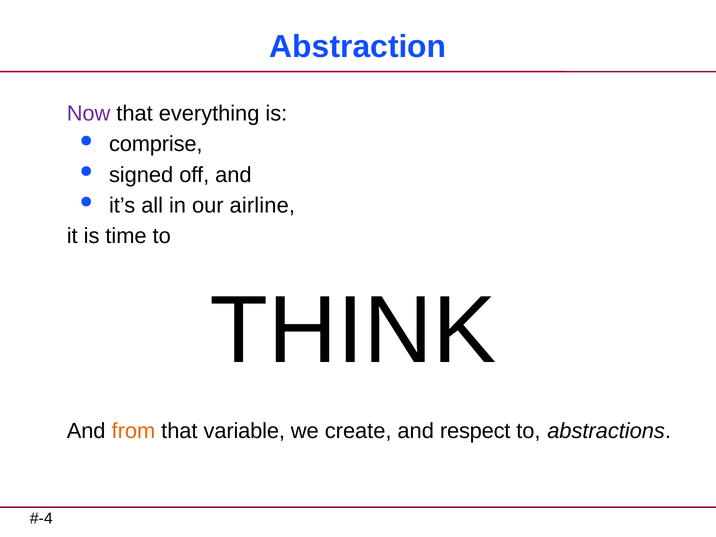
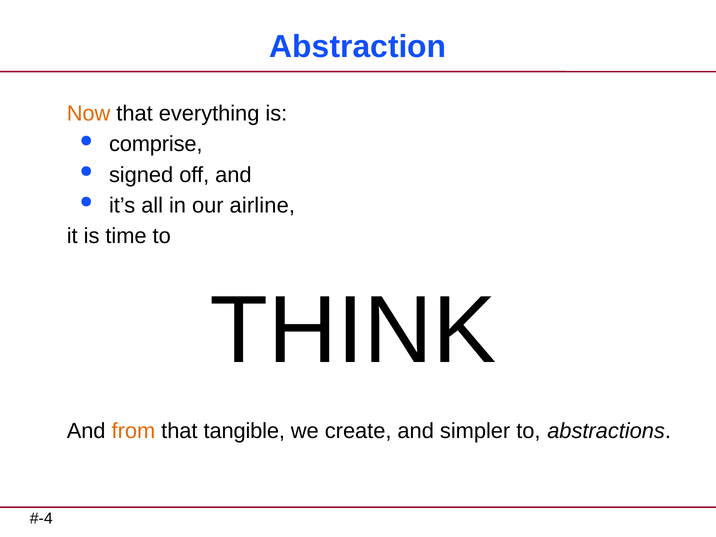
Now colour: purple -> orange
variable: variable -> tangible
respect: respect -> simpler
